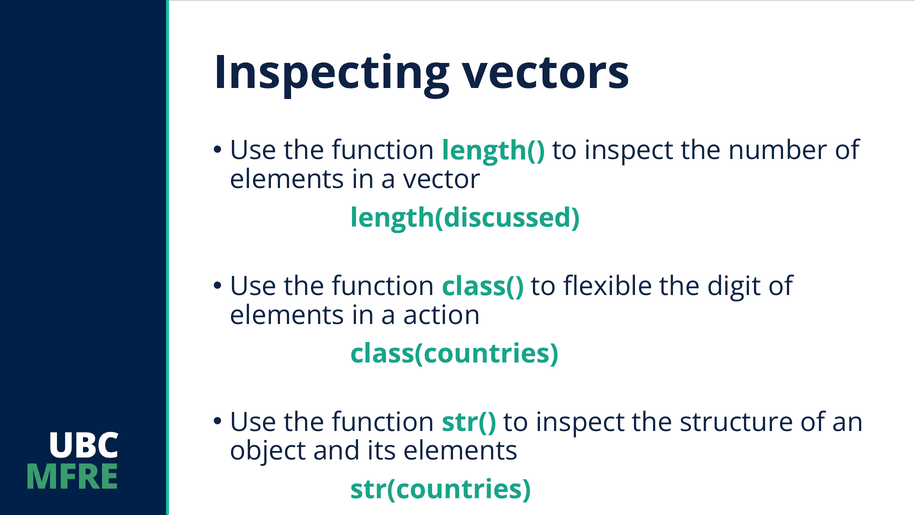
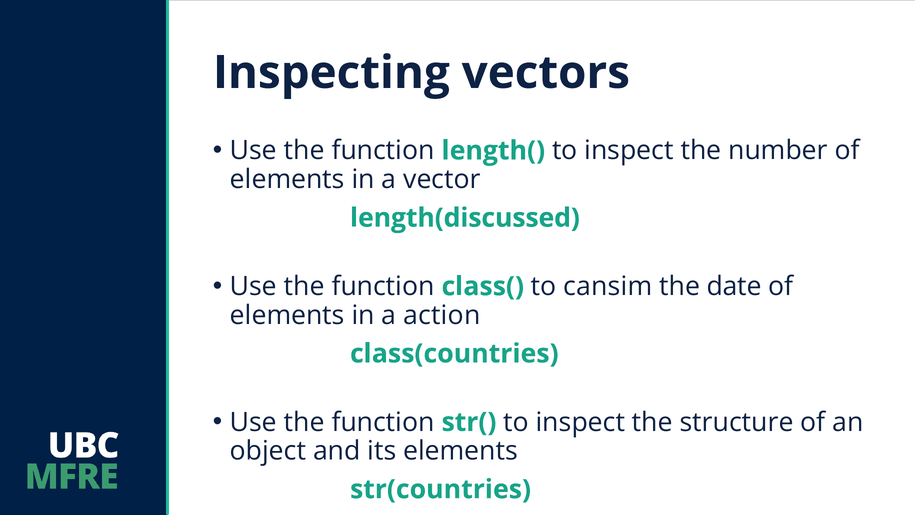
flexible: flexible -> cansim
digit: digit -> date
